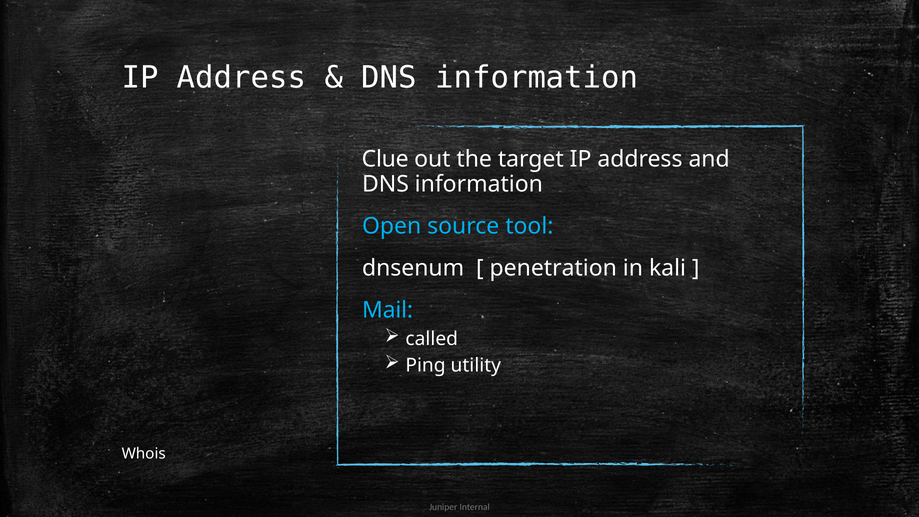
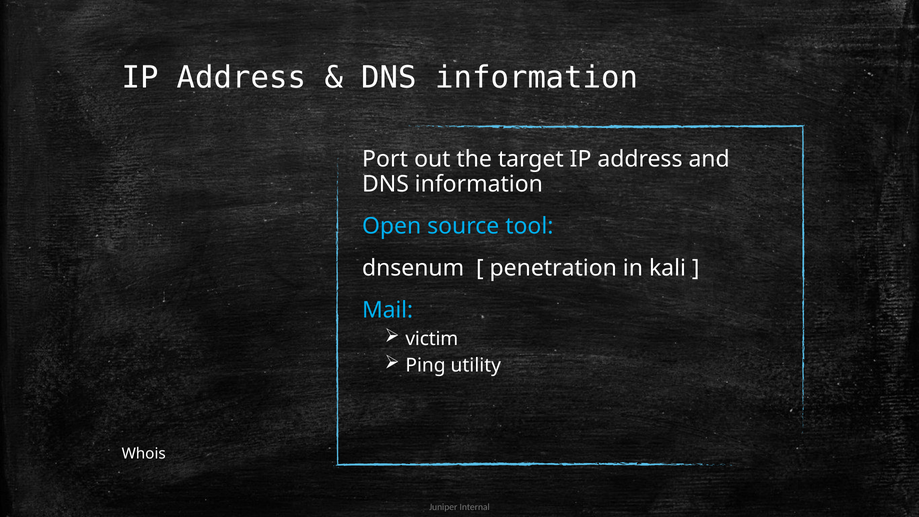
Clue: Clue -> Port
called: called -> victim
